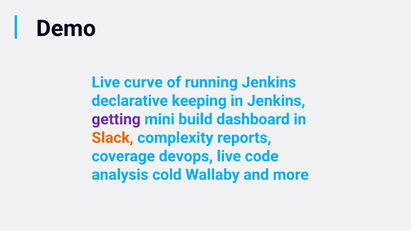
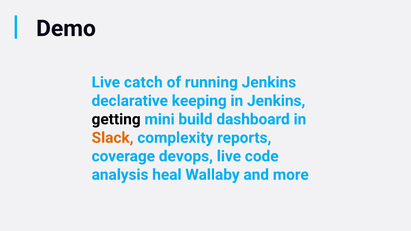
curve: curve -> catch
getting colour: purple -> black
cold: cold -> heal
